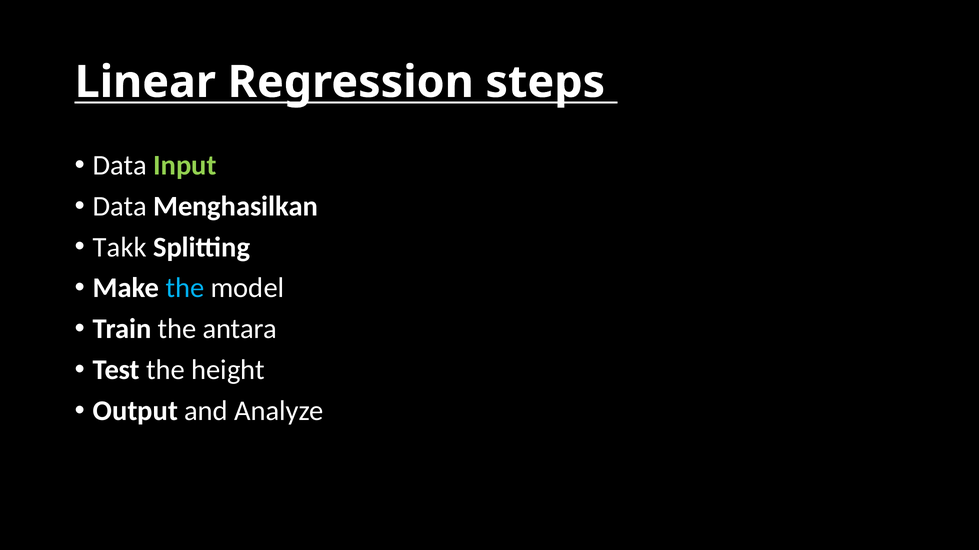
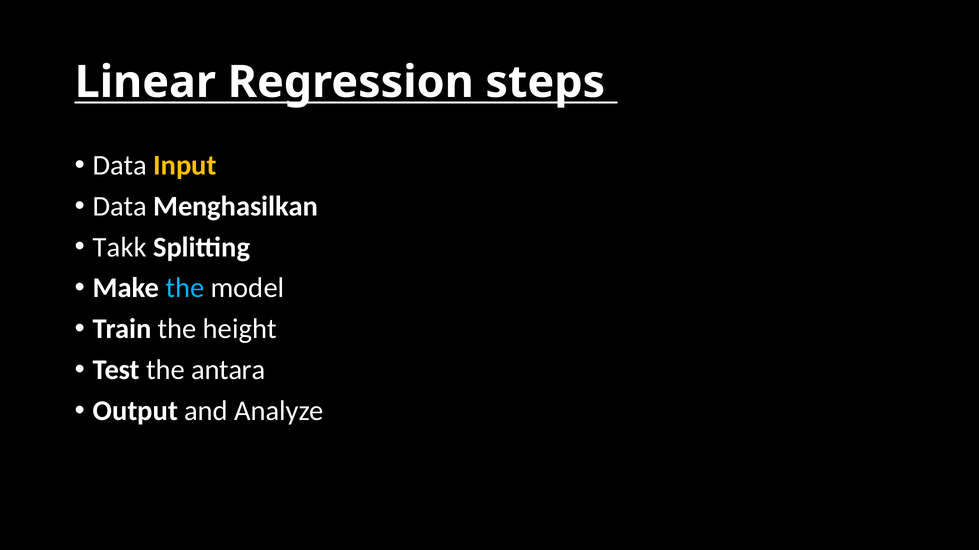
Input colour: light green -> yellow
antara: antara -> height
height: height -> antara
